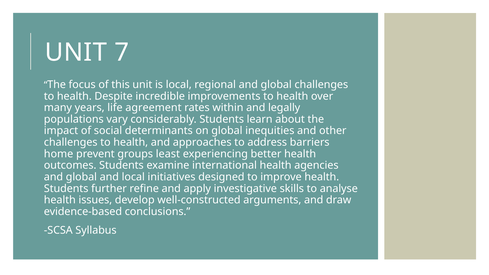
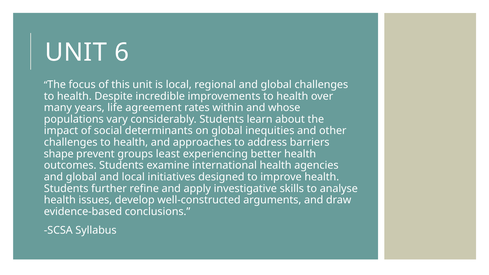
7: 7 -> 6
legally: legally -> whose
home: home -> shape
